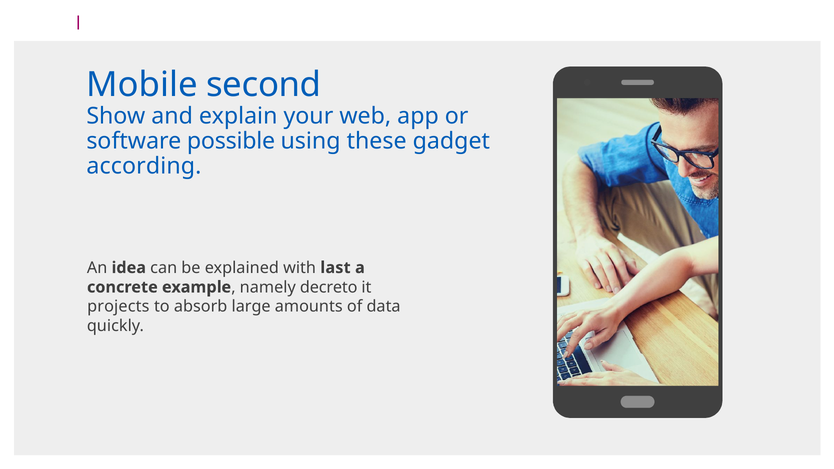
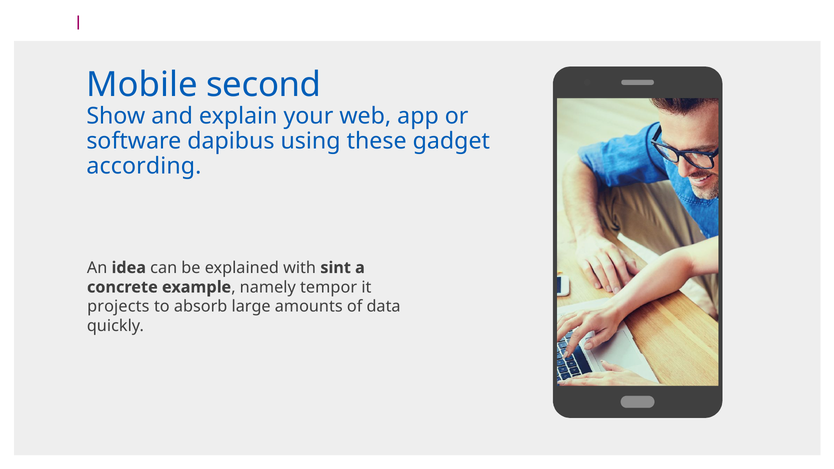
possible: possible -> dapibus
last: last -> sint
decreto: decreto -> tempor
